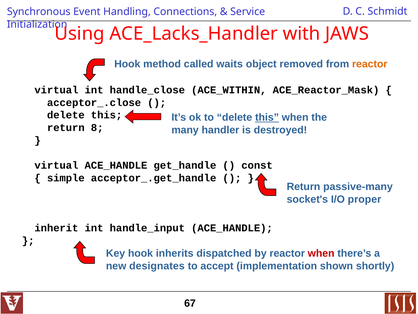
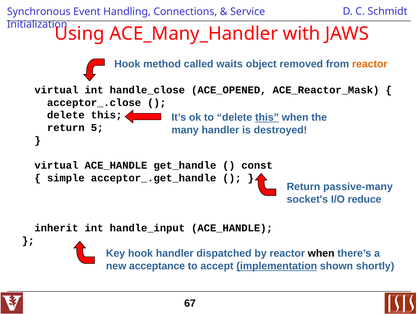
ACE_Lacks_Handler: ACE_Lacks_Handler -> ACE_Many_Handler
ACE_WITHIN: ACE_WITHIN -> ACE_OPENED
8: 8 -> 5
proper: proper -> reduce
hook inherits: inherits -> handler
when at (321, 253) colour: red -> black
designates: designates -> acceptance
implementation underline: none -> present
